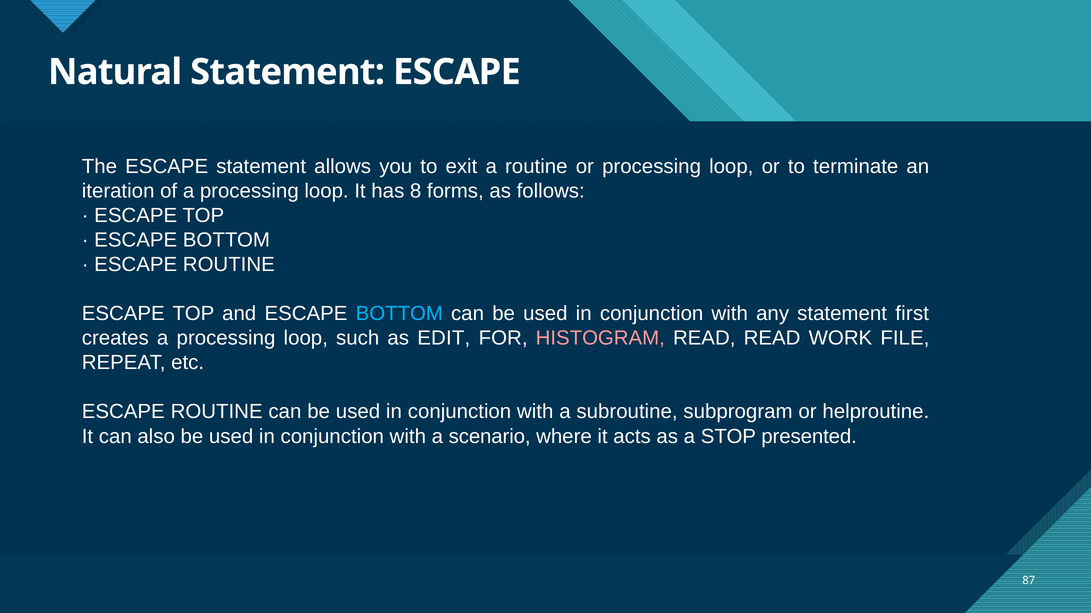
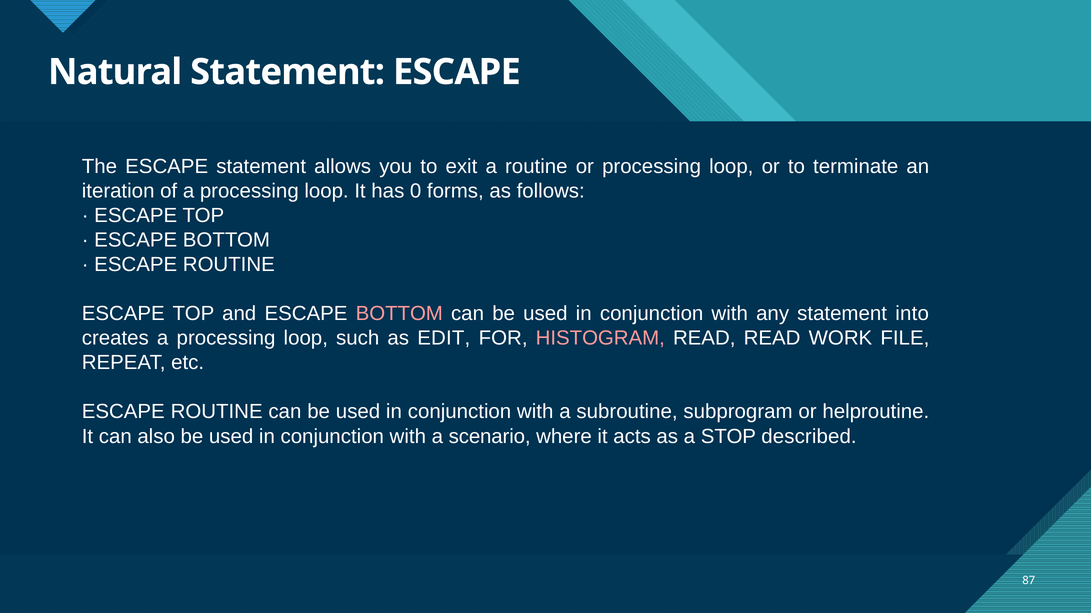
8: 8 -> 0
BOTTOM at (399, 314) colour: light blue -> pink
first: first -> into
presented: presented -> described
